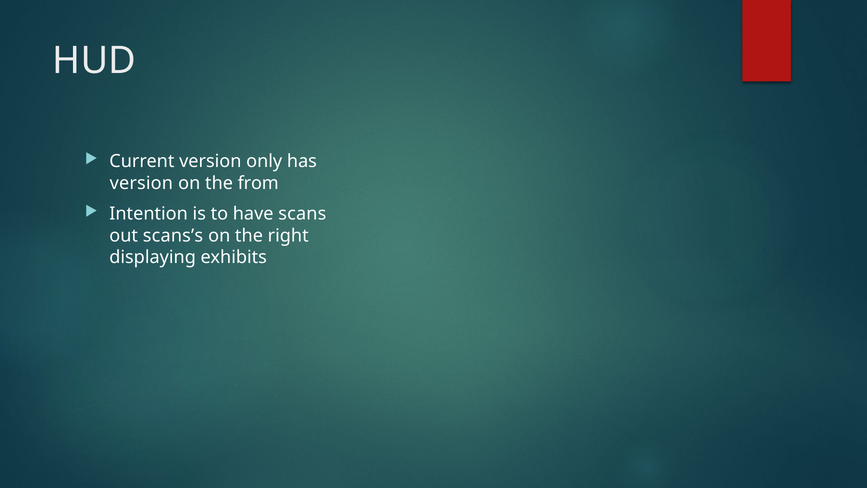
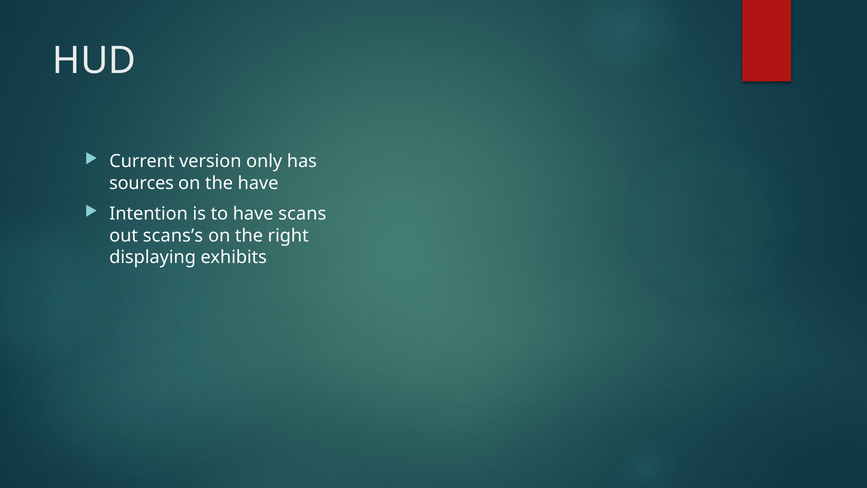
version at (141, 183): version -> sources
the from: from -> have
